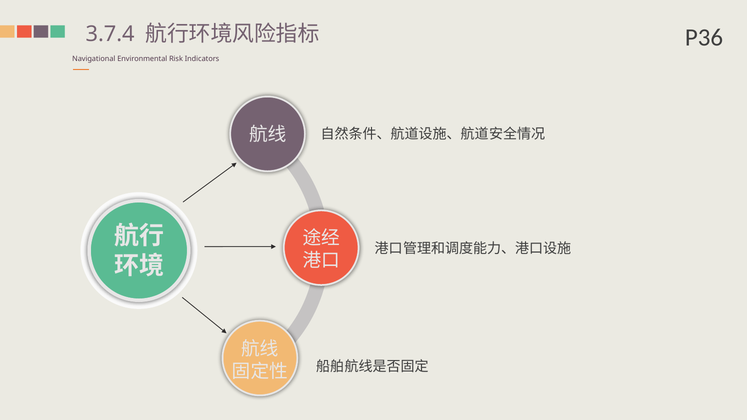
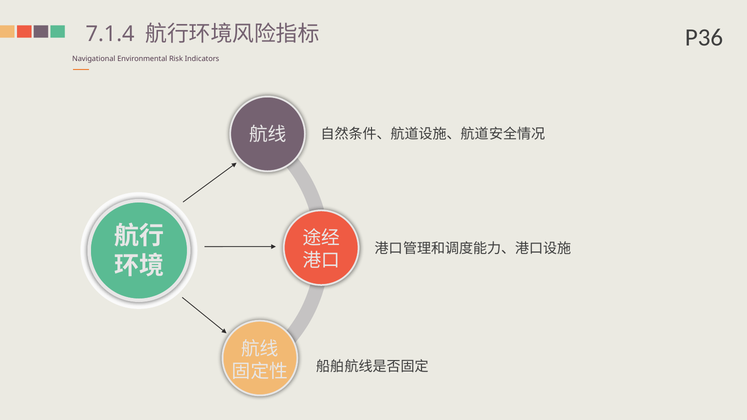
3.7.4: 3.7.4 -> 7.1.4
